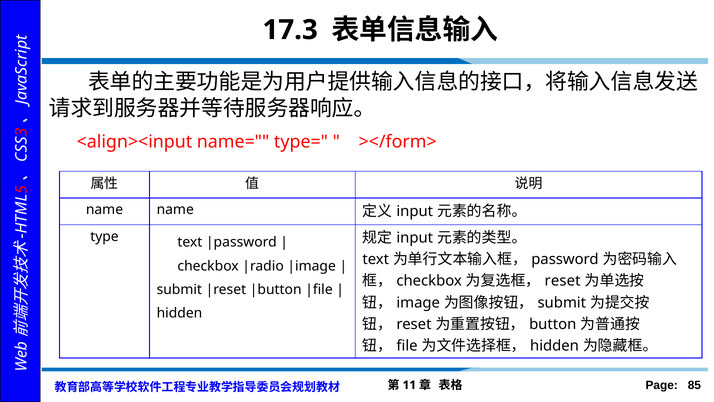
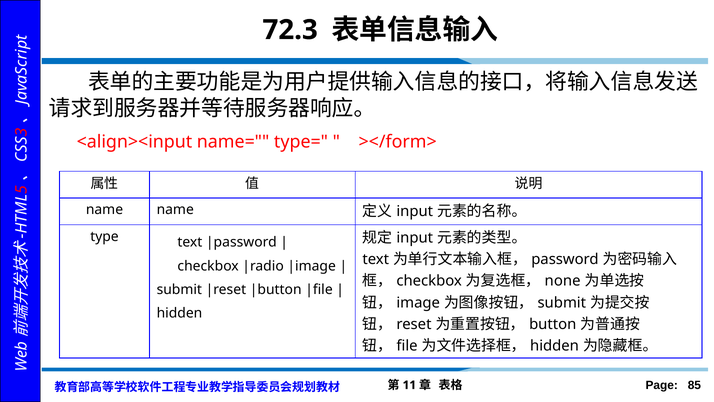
17.3: 17.3 -> 72.3
reset at (563, 281): reset -> none
